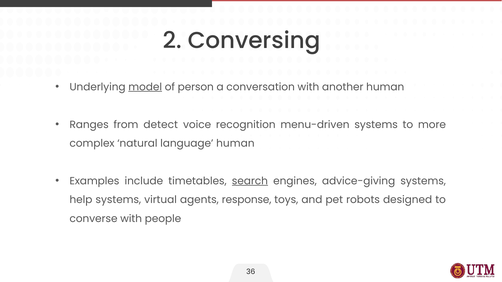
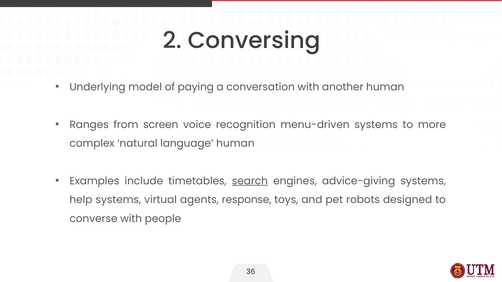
model underline: present -> none
person: person -> paying
detect: detect -> screen
